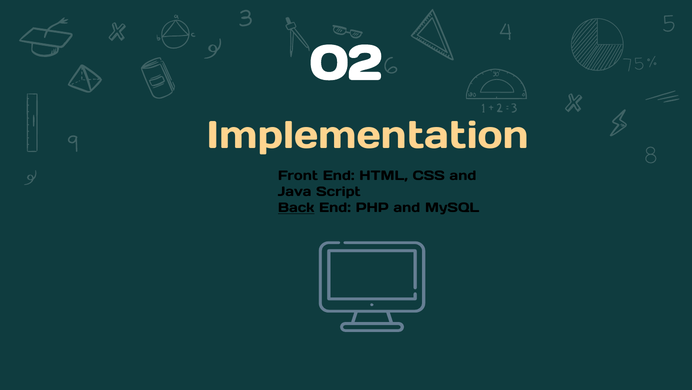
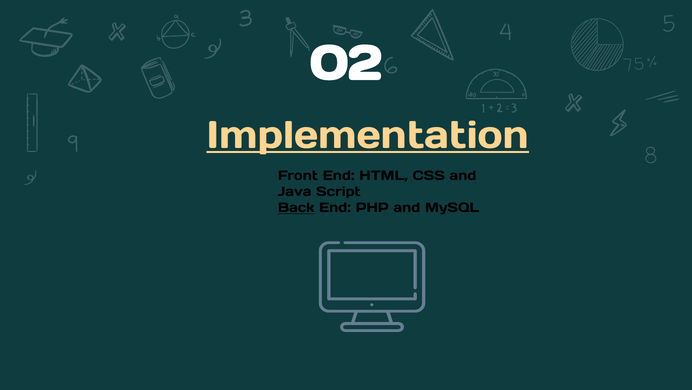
Implementation underline: none -> present
